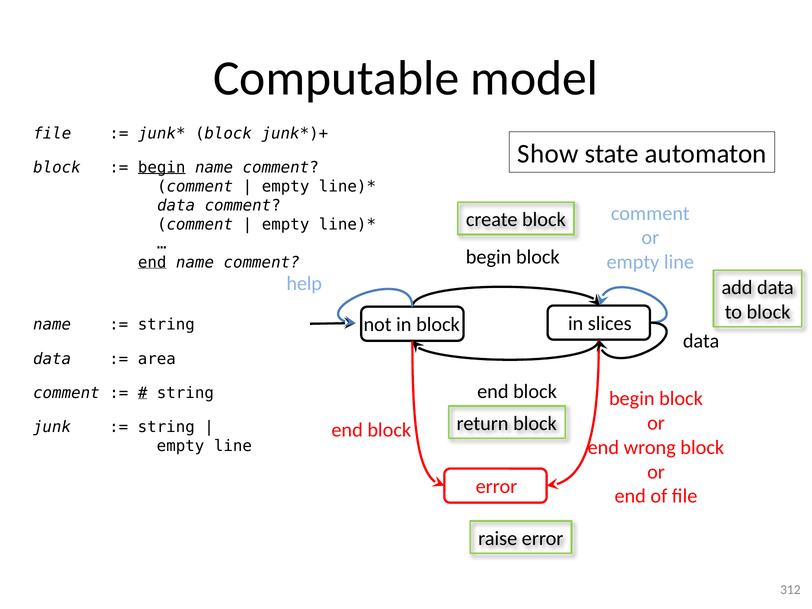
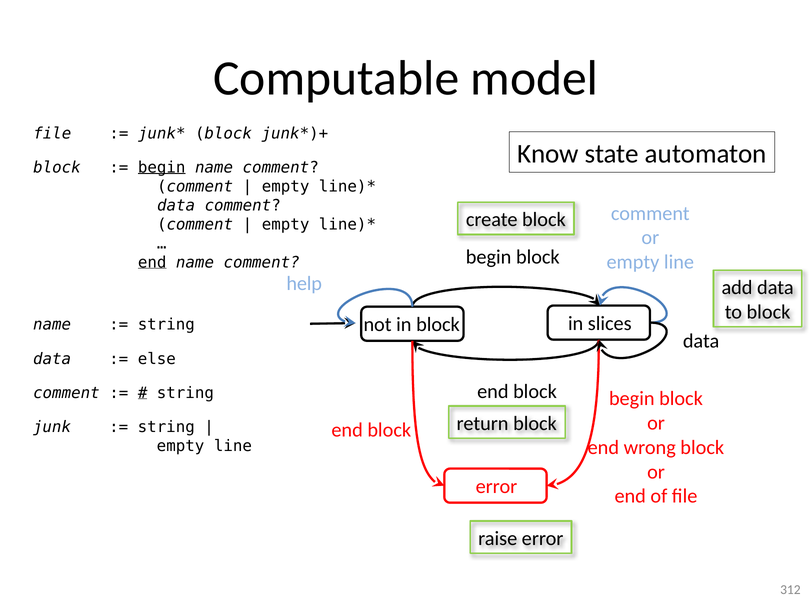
Show: Show -> Know
area: area -> else
